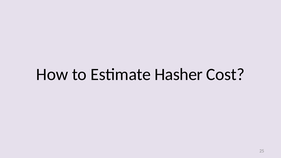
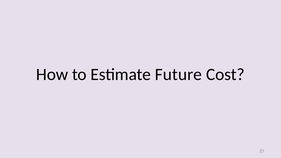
Hasher: Hasher -> Future
